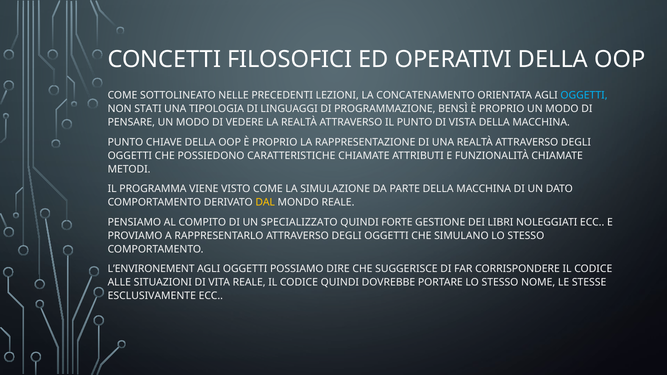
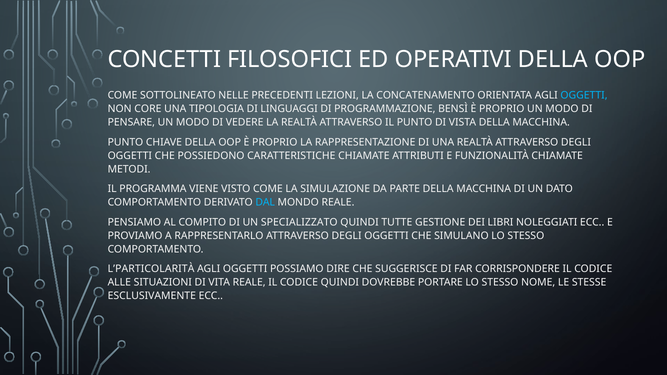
STATI: STATI -> CORE
DAL colour: yellow -> light blue
FORTE: FORTE -> TUTTE
L’ENVIRONEMENT: L’ENVIRONEMENT -> L’PARTICOLARITÀ
